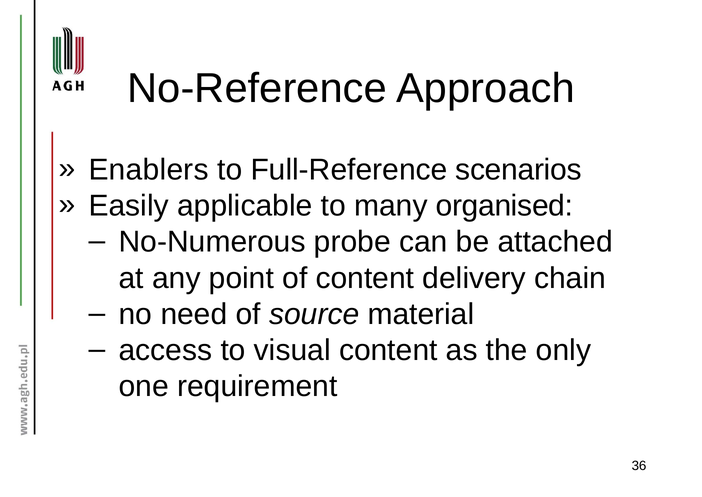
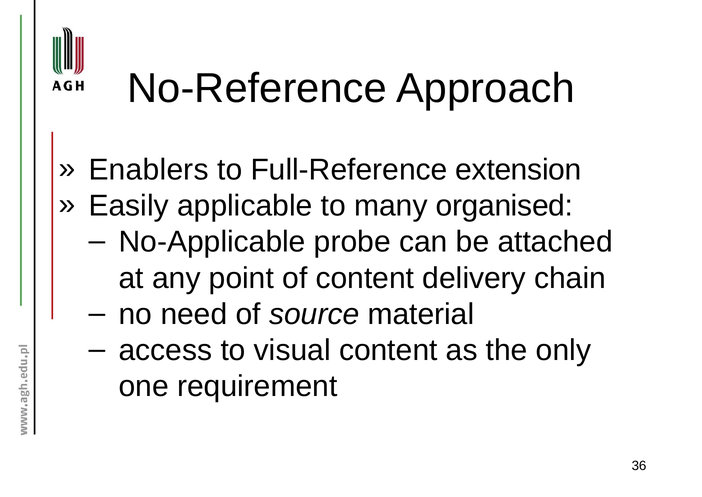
scenarios: scenarios -> extension
No-Numerous: No-Numerous -> No-Applicable
